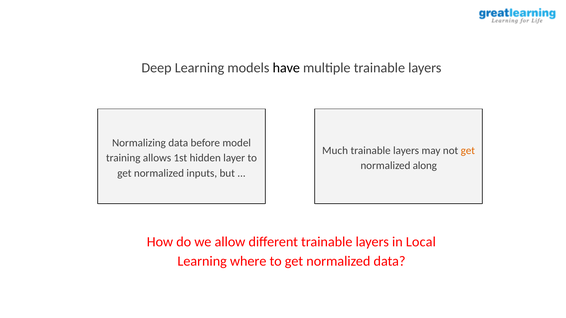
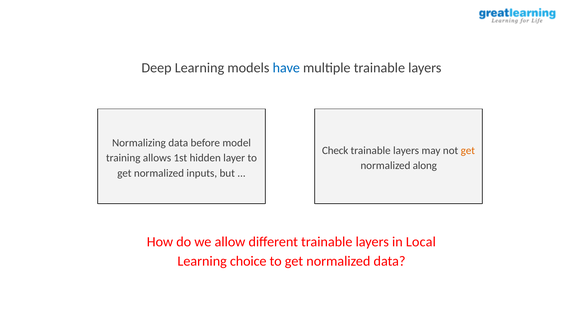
have colour: black -> blue
Much: Much -> Check
where: where -> choice
